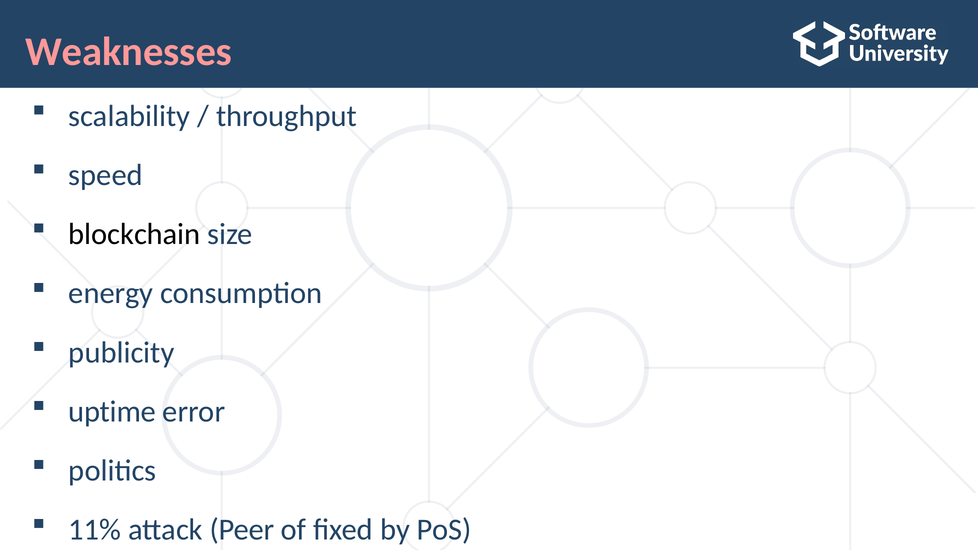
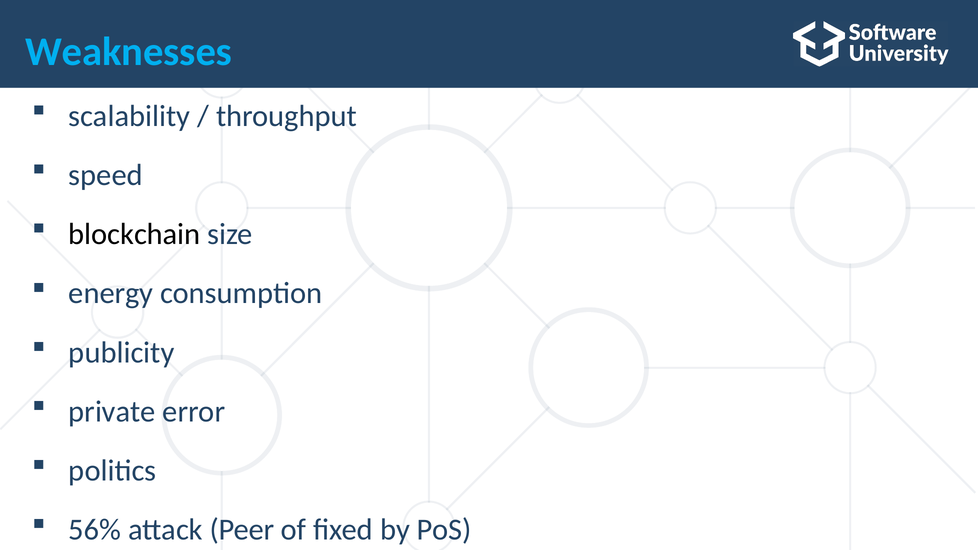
Weaknesses colour: pink -> light blue
uptime: uptime -> private
11%: 11% -> 56%
